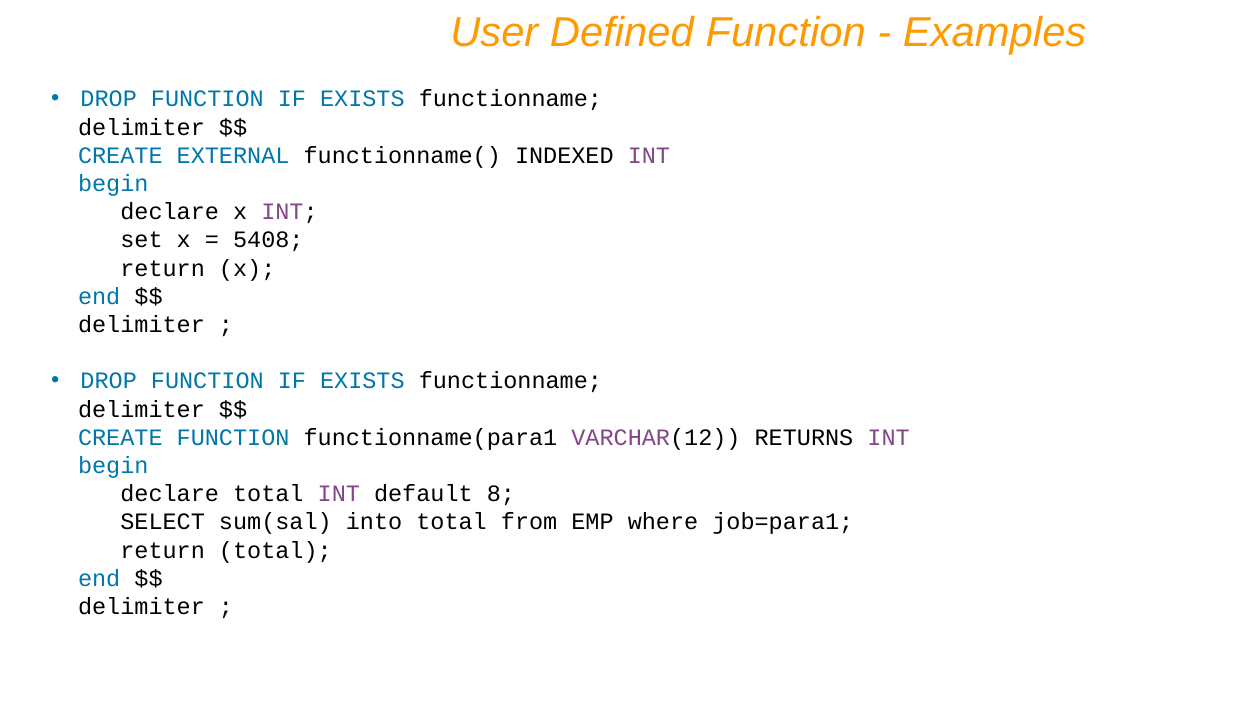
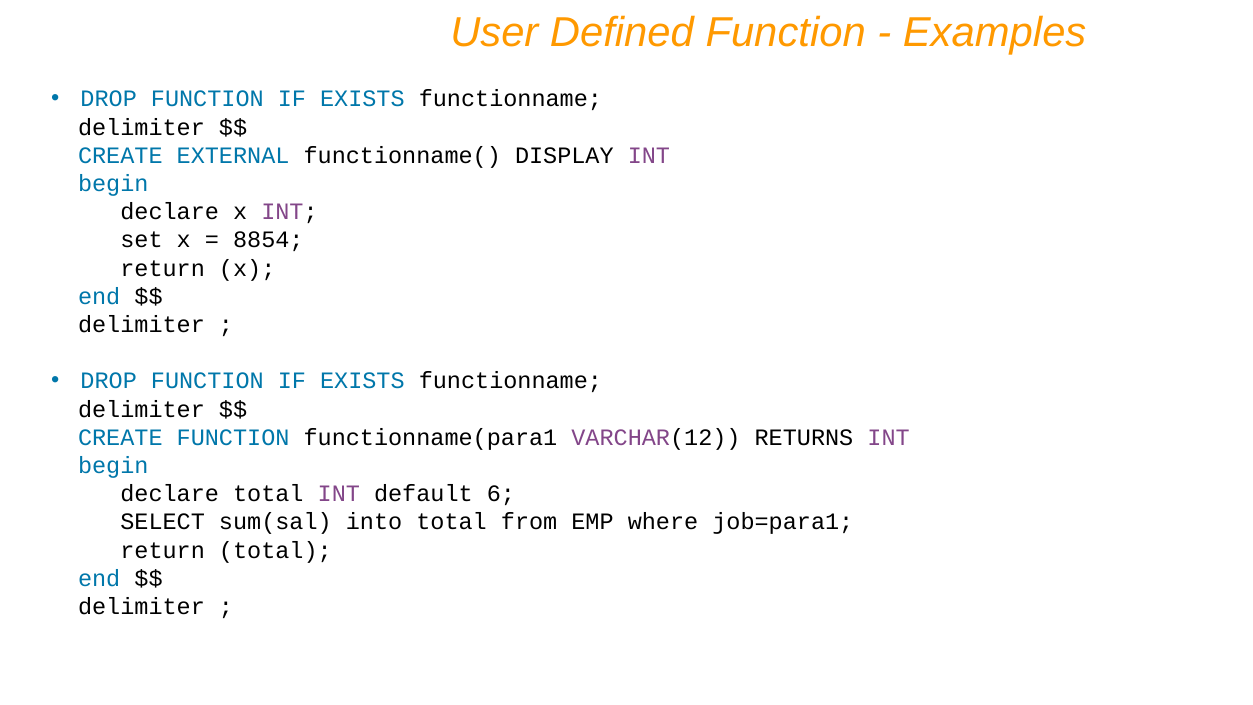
INDEXED: INDEXED -> DISPLAY
5408: 5408 -> 8854
8: 8 -> 6
